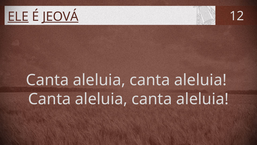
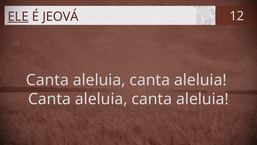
JEOVÁ underline: present -> none
